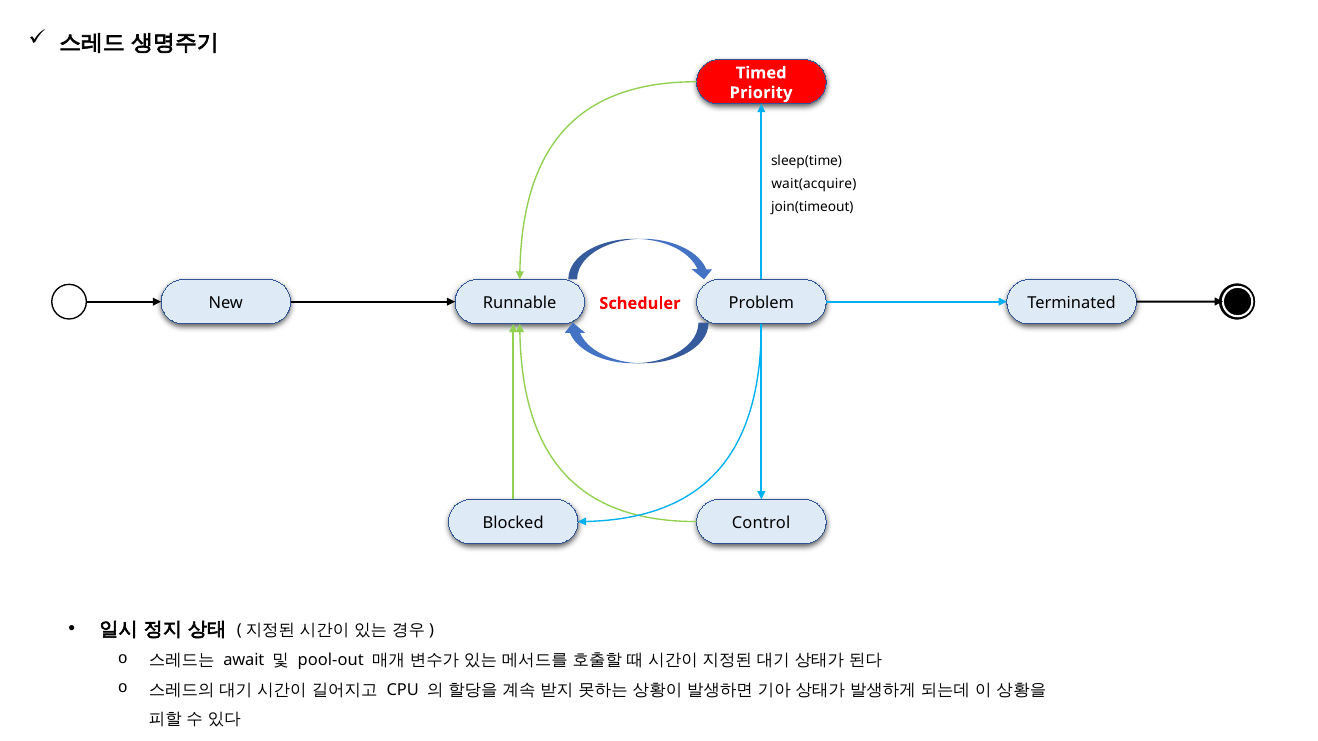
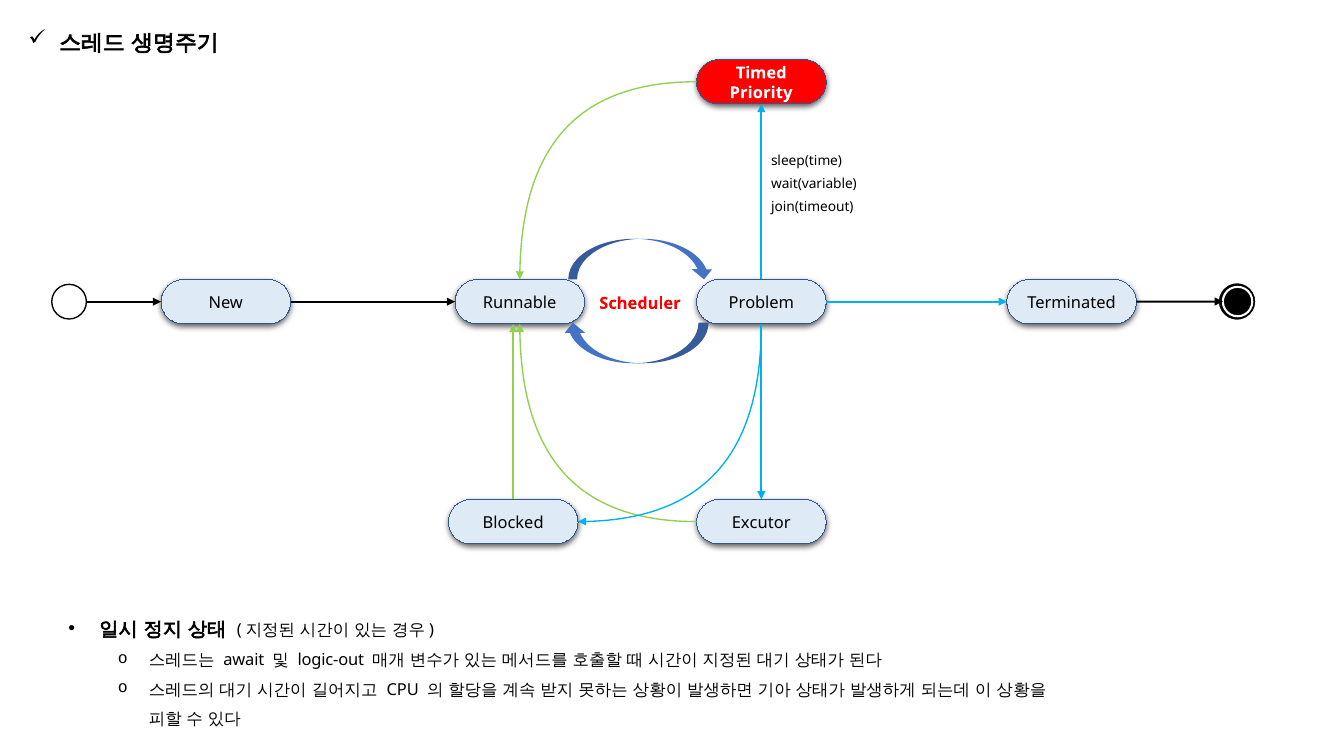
wait(acquire: wait(acquire -> wait(variable
Control: Control -> Excutor
pool-out: pool-out -> logic-out
